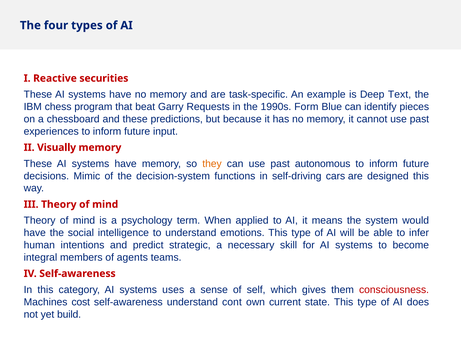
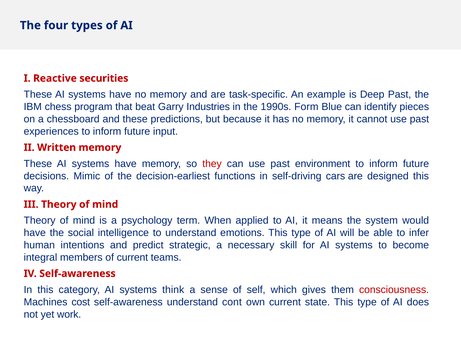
Deep Text: Text -> Past
Requests: Requests -> Industries
Visually: Visually -> Written
they colour: orange -> red
autonomous: autonomous -> environment
decision-system: decision-system -> decision-earliest
of agents: agents -> current
uses: uses -> think
build: build -> work
